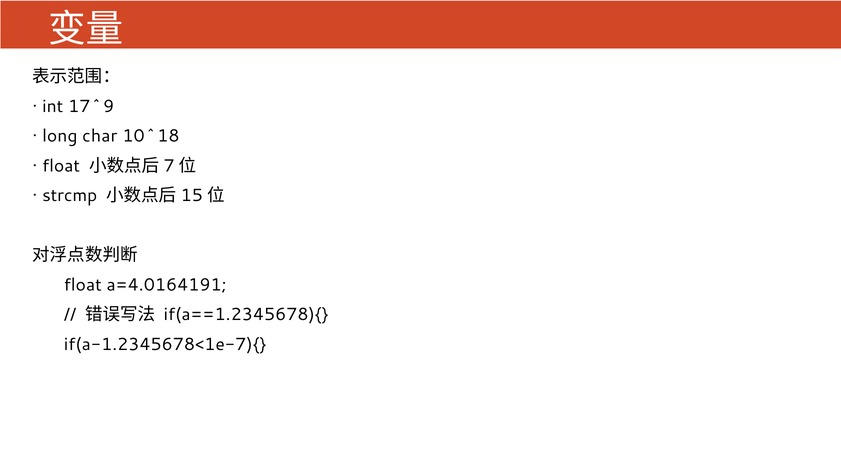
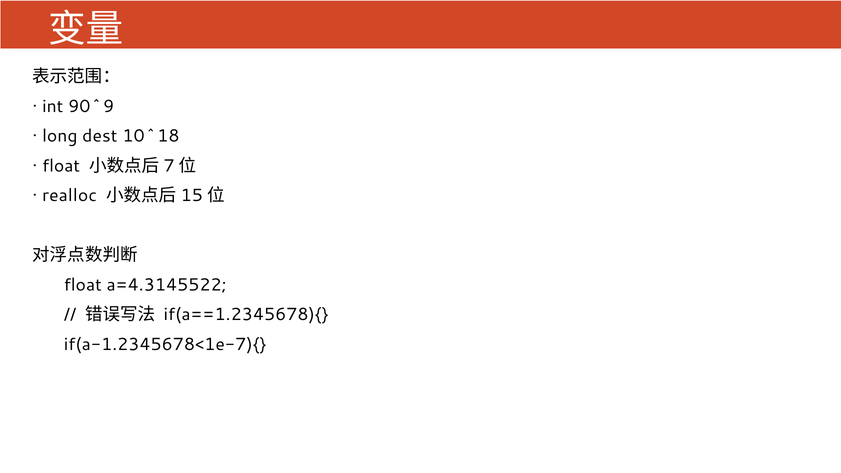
17^9: 17^9 -> 90^9
char: char -> dest
strcmp: strcmp -> realloc
a=4.0164191: a=4.0164191 -> a=4.3145522
